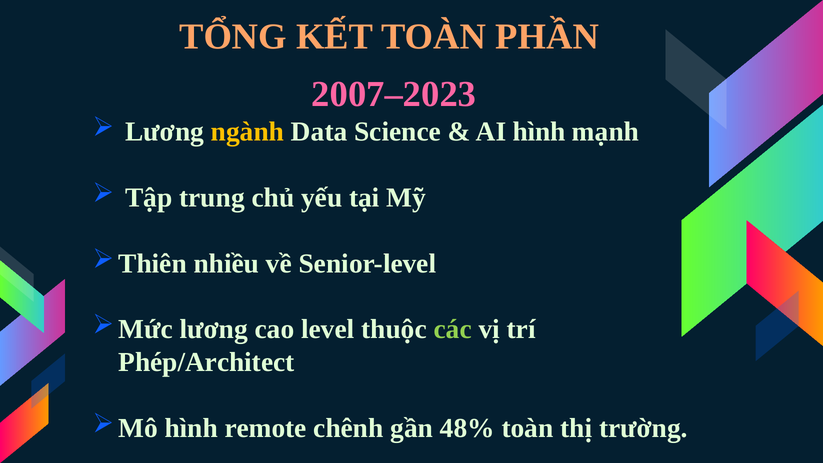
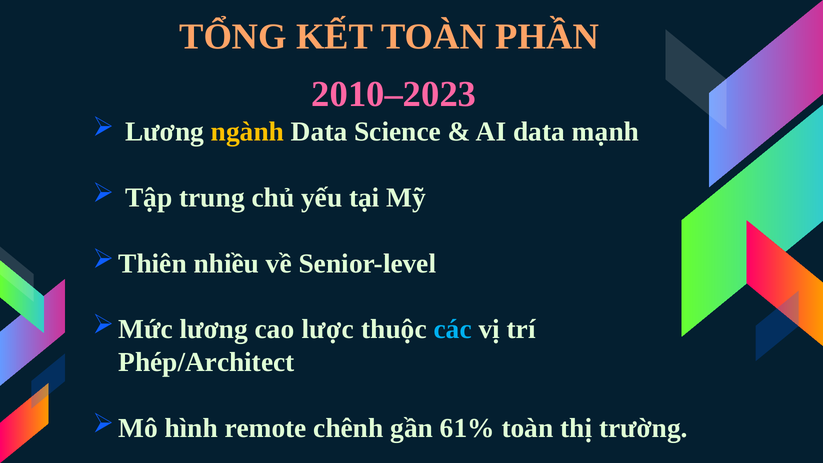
2007–2023: 2007–2023 -> 2010–2023
AI hình: hình -> data
level: level -> lược
các colour: light green -> light blue
48%: 48% -> 61%
